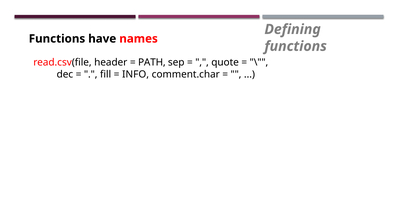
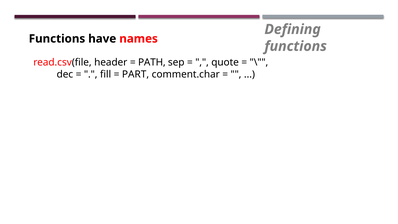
INFO: INFO -> PART
